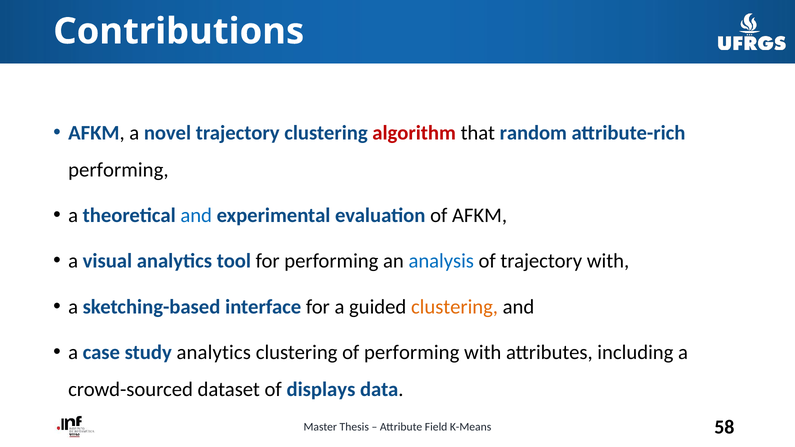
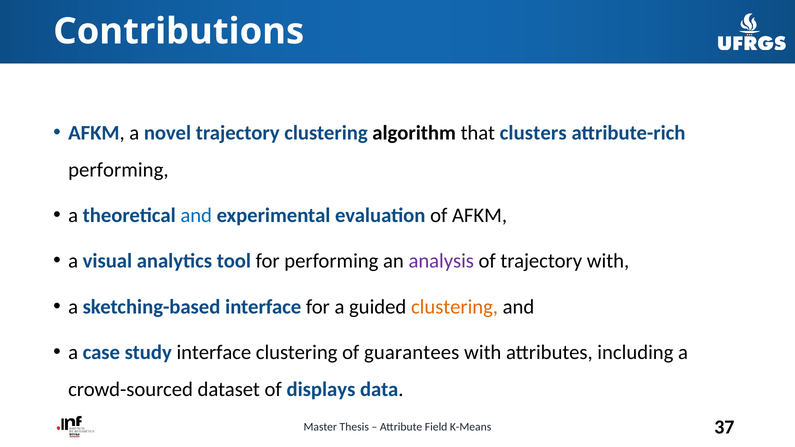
algorithm colour: red -> black
random: random -> clusters
analysis colour: blue -> purple
study analytics: analytics -> interface
of performing: performing -> guarantees
58: 58 -> 37
